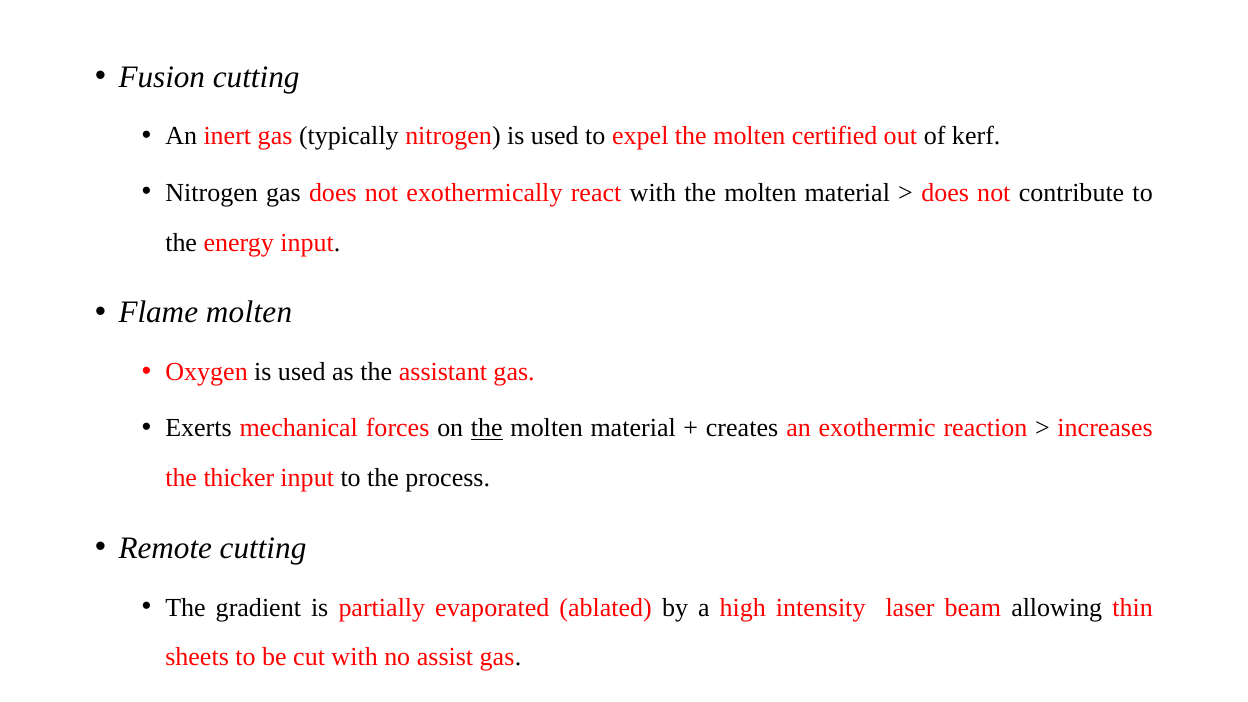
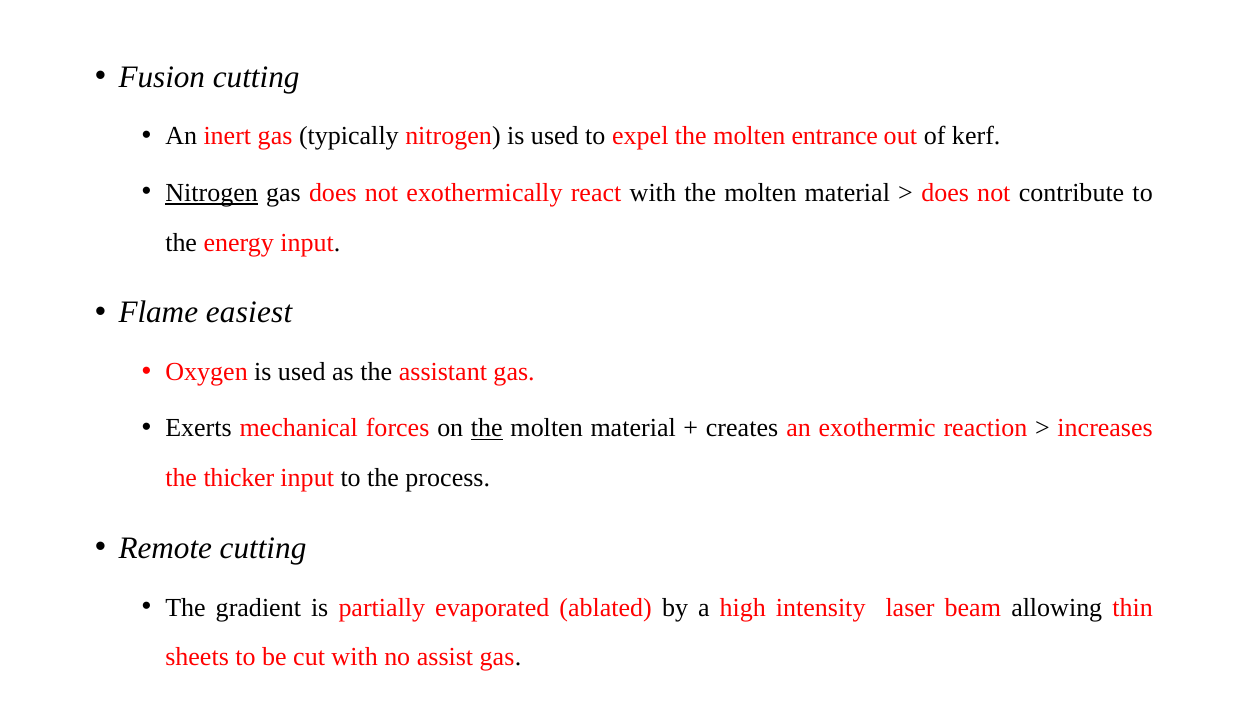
certified: certified -> entrance
Nitrogen at (212, 193) underline: none -> present
Flame molten: molten -> easiest
